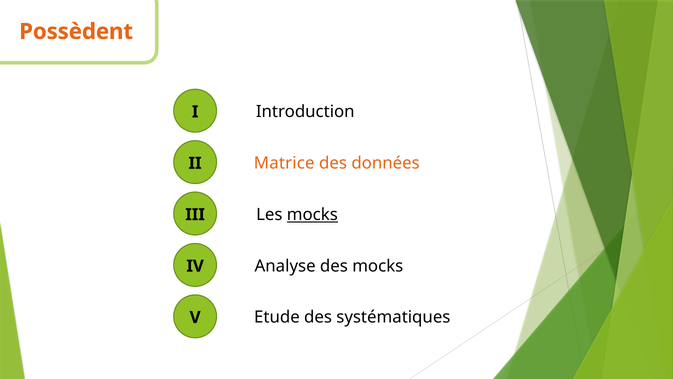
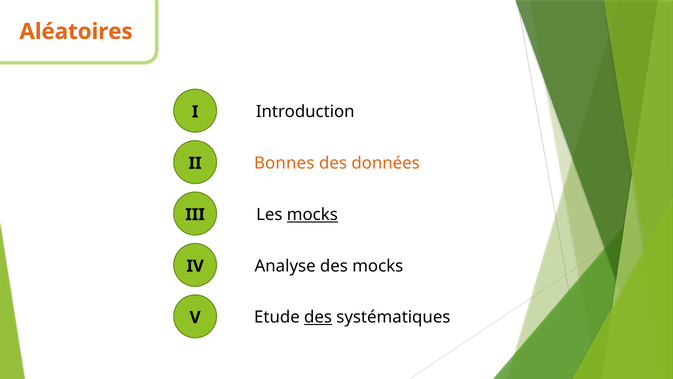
Possèdent: Possèdent -> Aléatoires
Matrice: Matrice -> Bonnes
des at (318, 317) underline: none -> present
